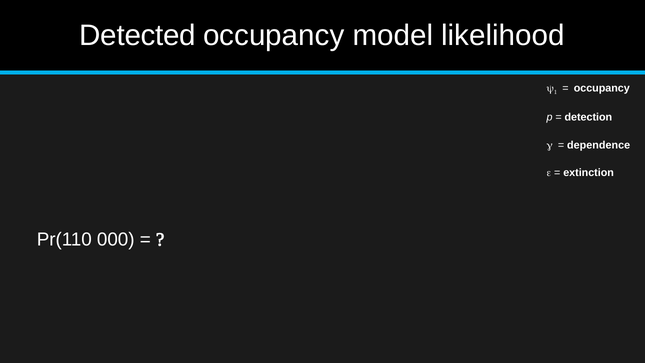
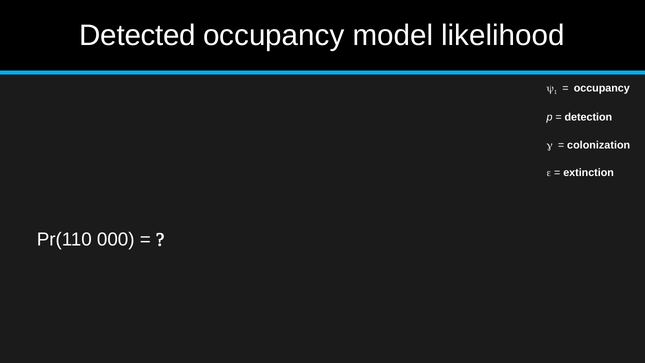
dependence: dependence -> colonization
